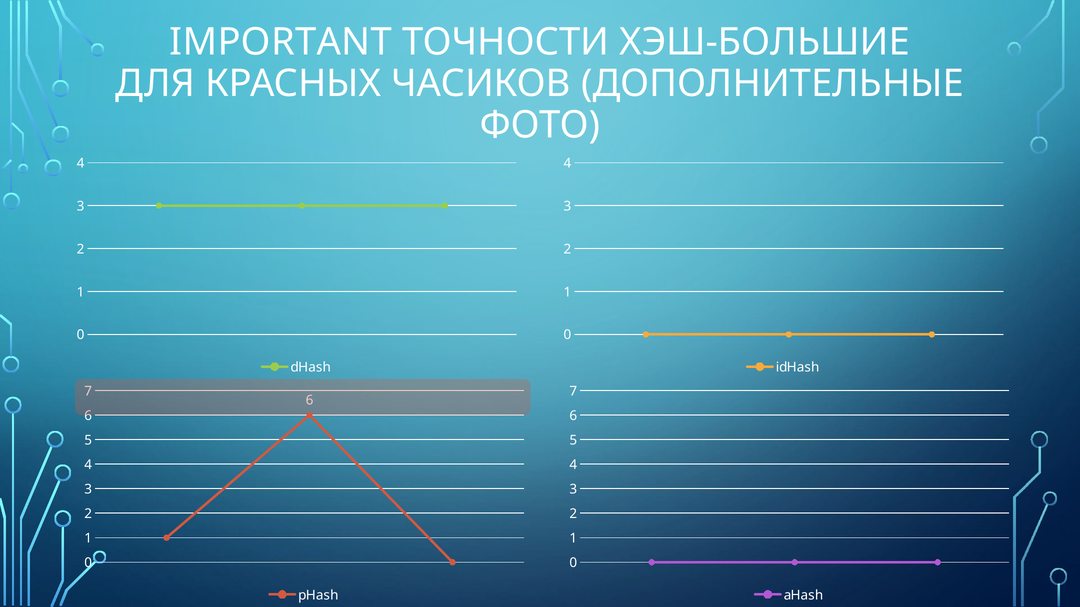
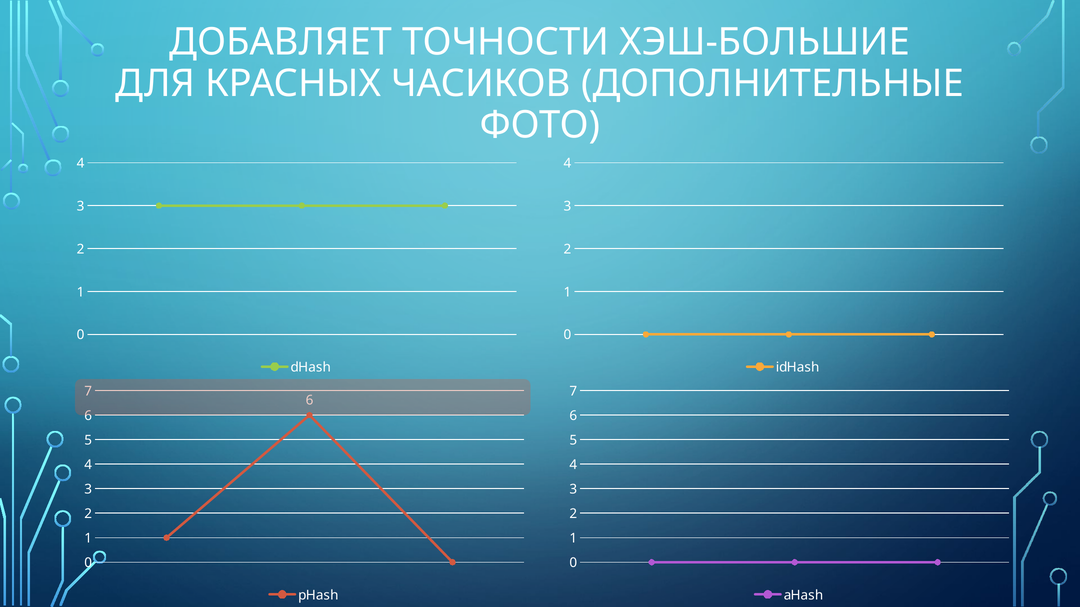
IMPORTANT: IMPORTANT -> ДОБАВЛЯЕТ
